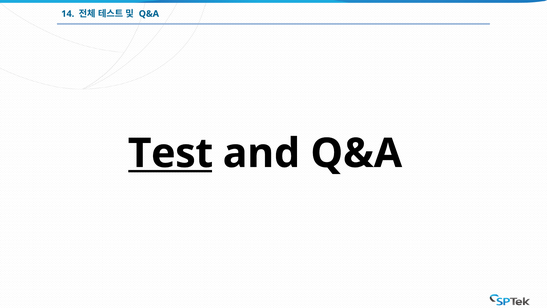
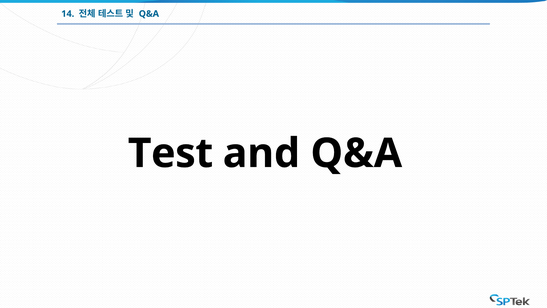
Test underline: present -> none
